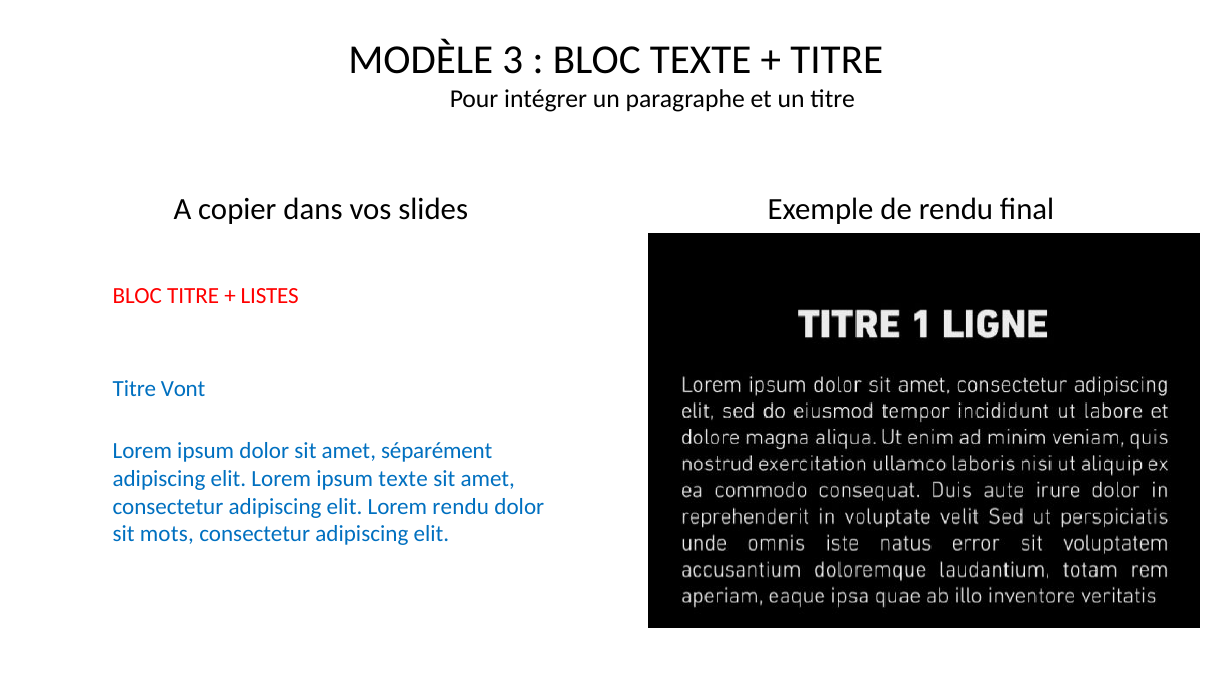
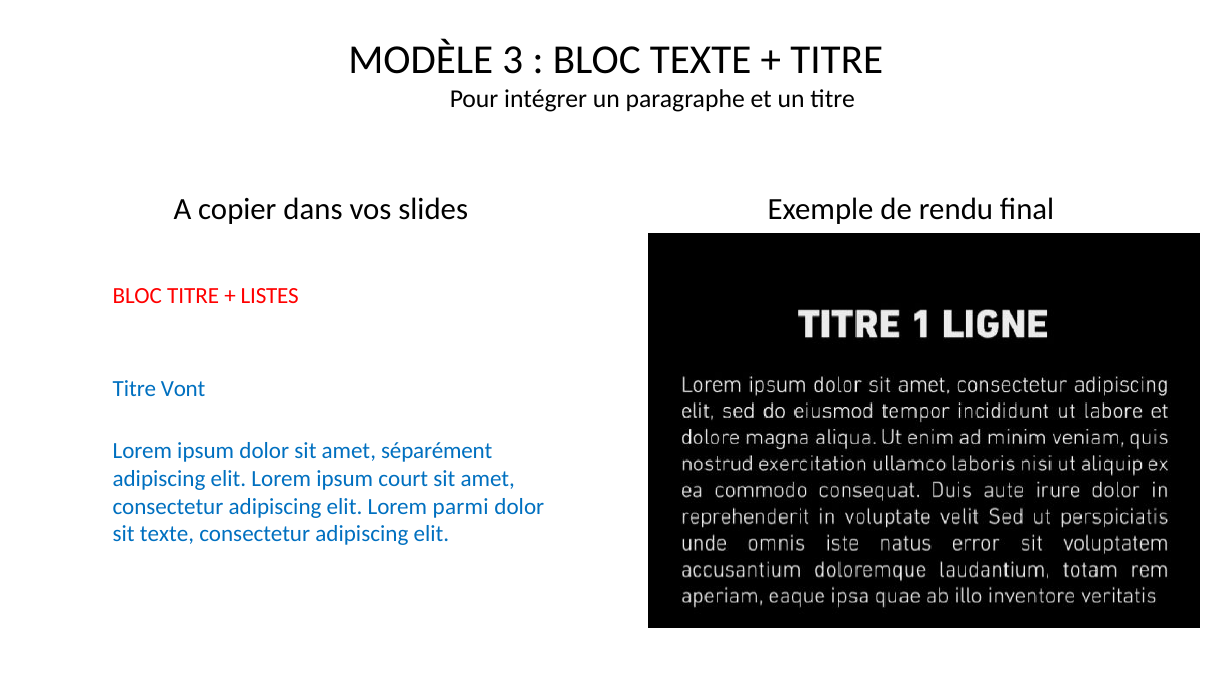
ipsum texte: texte -> court
Lorem rendu: rendu -> parmi
sit mots: mots -> texte
